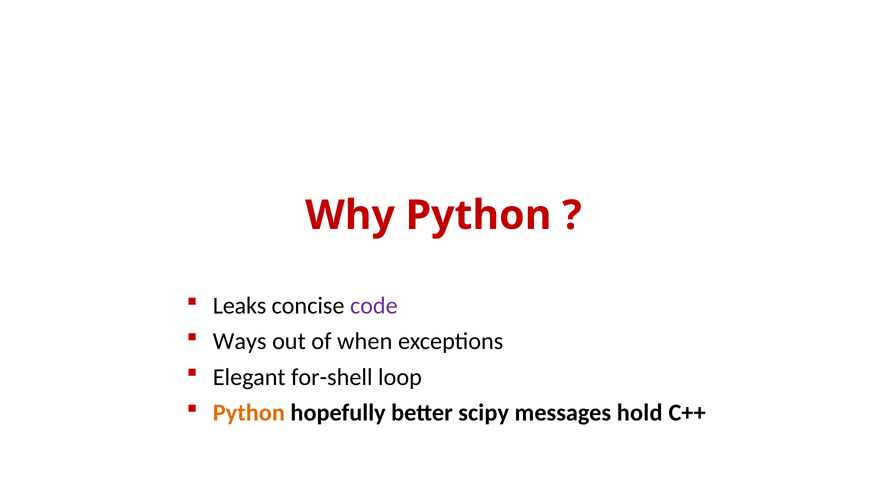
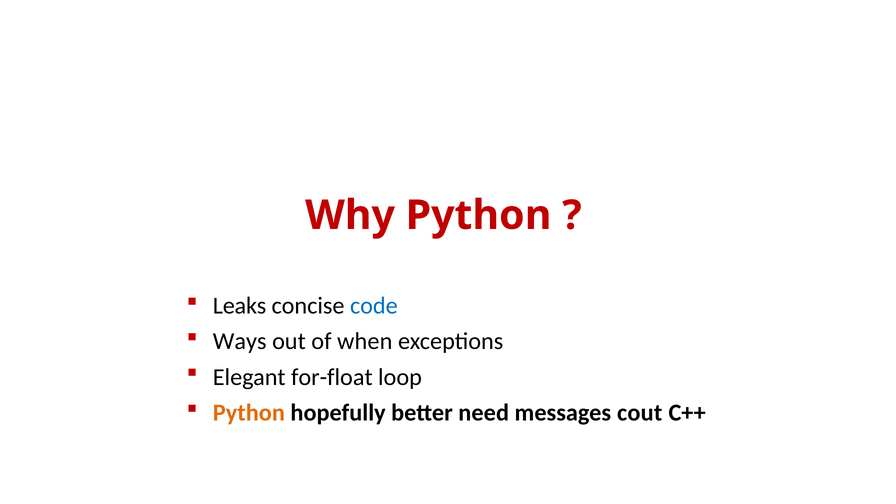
code colour: purple -> blue
for-shell: for-shell -> for-float
scipy: scipy -> need
hold: hold -> cout
